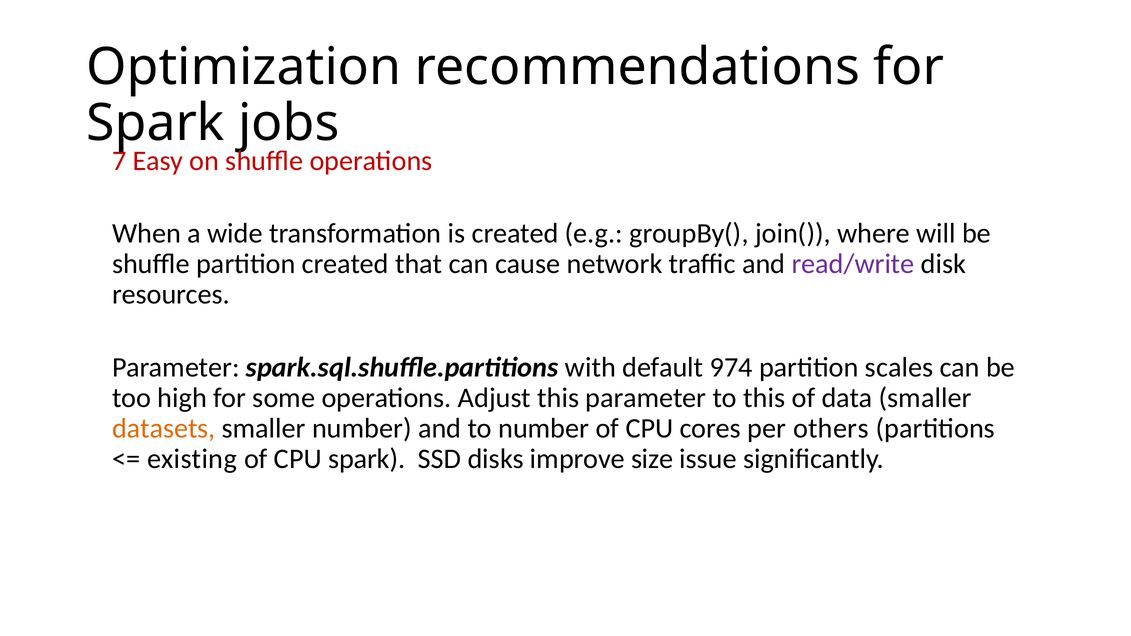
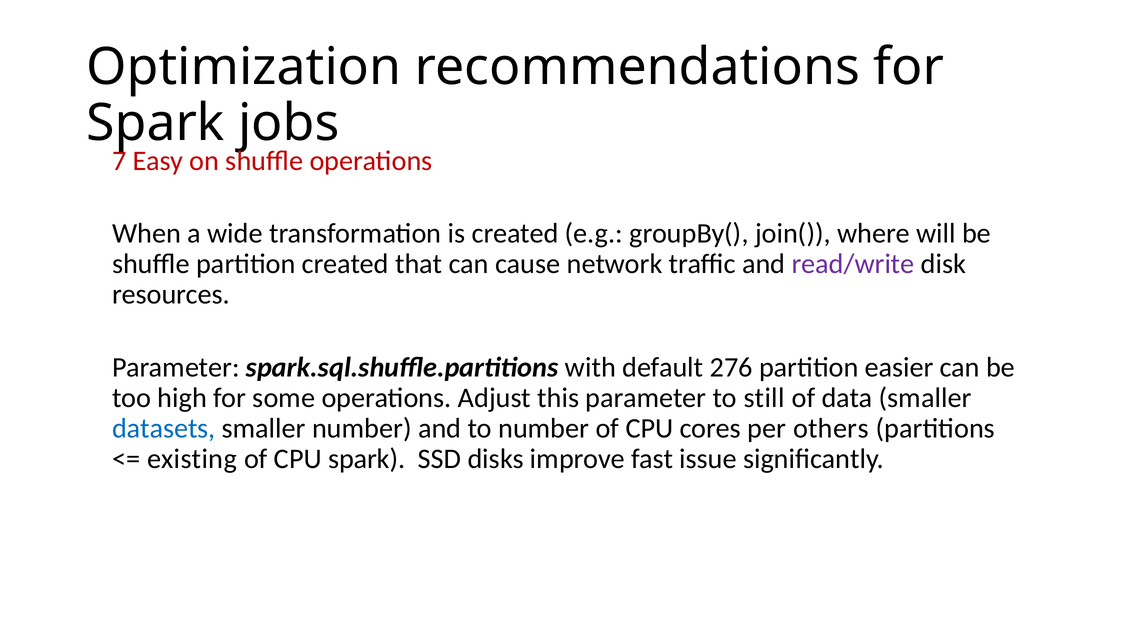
974: 974 -> 276
scales: scales -> easier
to this: this -> still
datasets colour: orange -> blue
size: size -> fast
